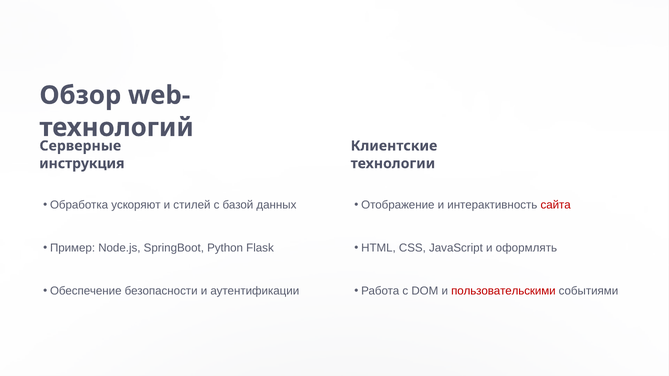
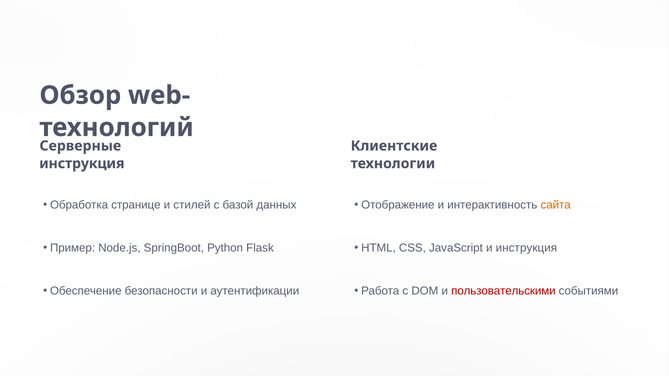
ускоряют: ускоряют -> странице
сайта colour: red -> orange
и оформлять: оформлять -> инструкция
